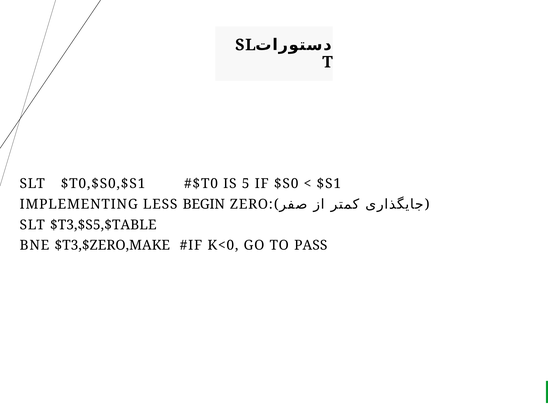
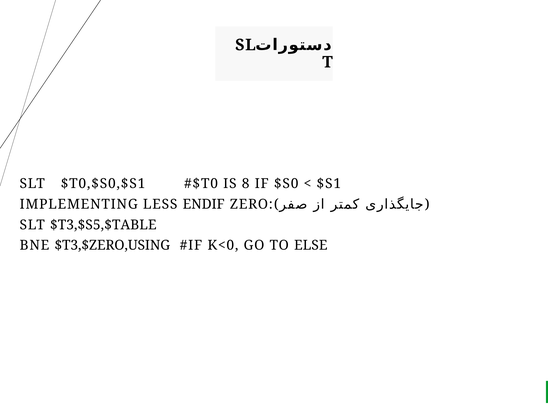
5: 5 -> 8
BEGIN: BEGIN -> ENDIF
$T3,$ZERO,MAKE: $T3,$ZERO,MAKE -> $T3,$ZERO,USING
PASS: PASS -> ELSE
